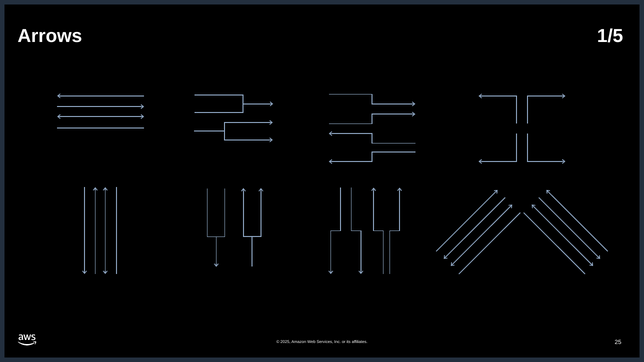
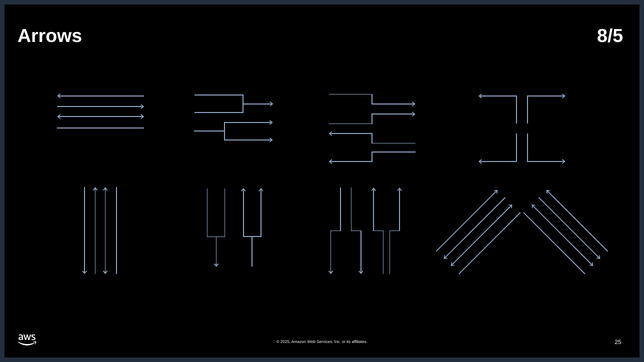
1/5: 1/5 -> 8/5
